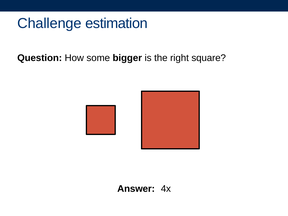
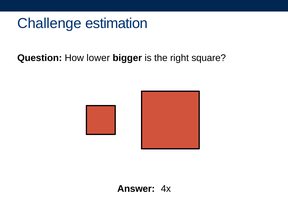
some: some -> lower
